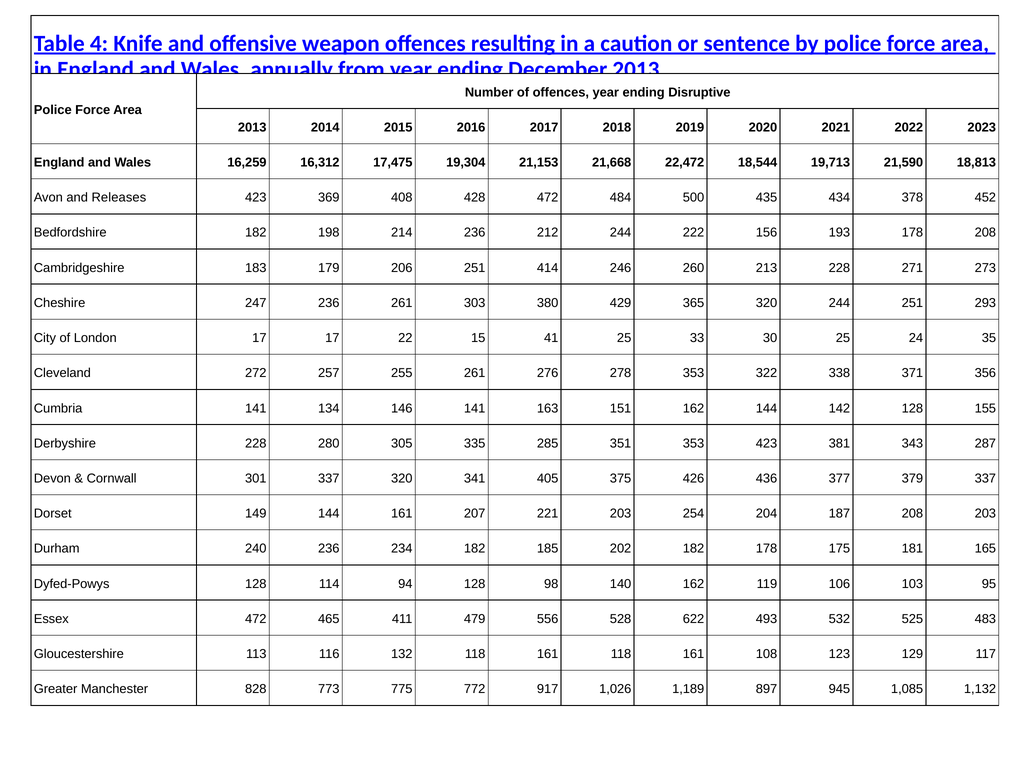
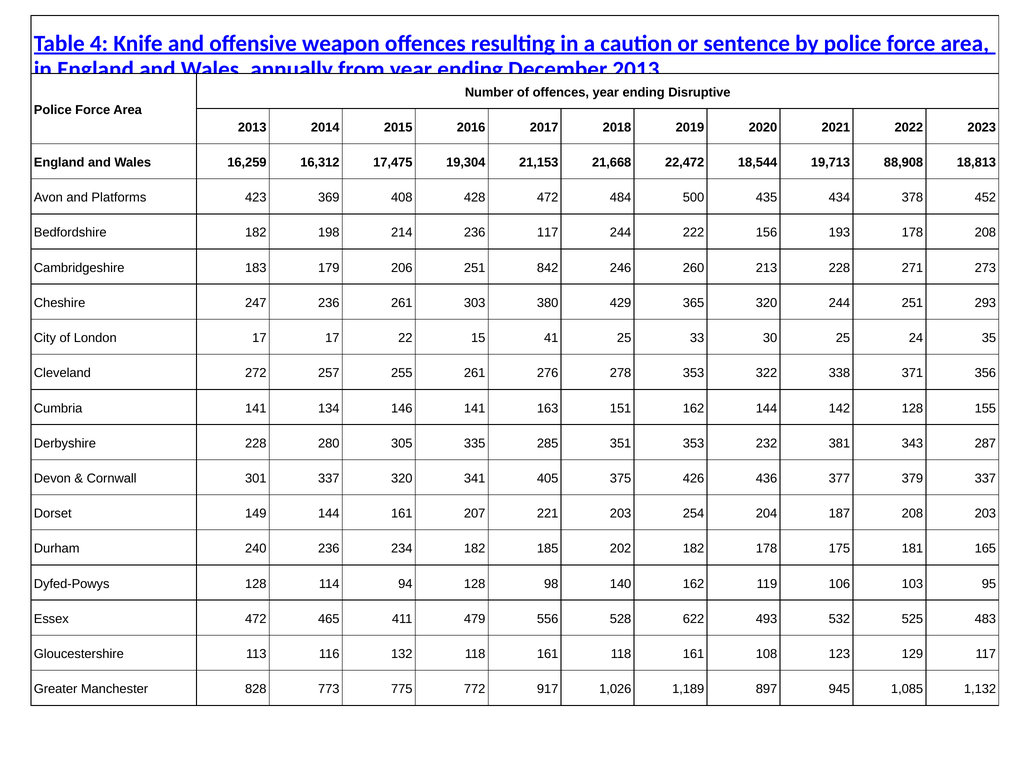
21,590: 21,590 -> 88,908
Releases: Releases -> Platforms
236 212: 212 -> 117
414: 414 -> 842
353 423: 423 -> 232
